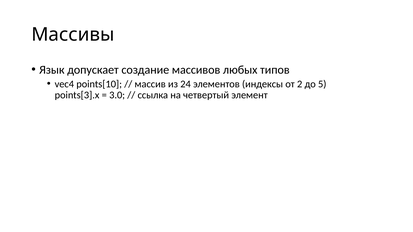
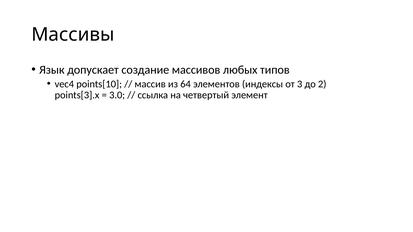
24: 24 -> 64
2: 2 -> 3
5: 5 -> 2
